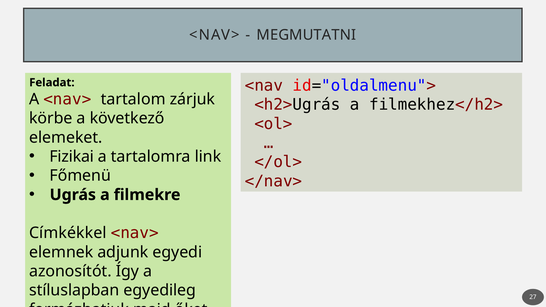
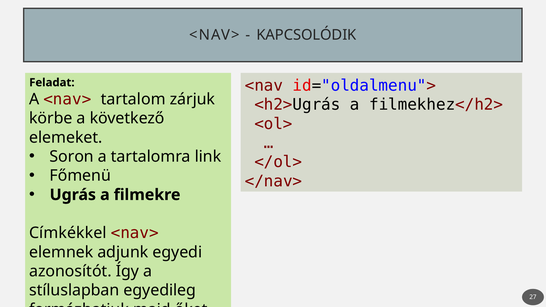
MEGMUTATNI: MEGMUTATNI -> KAPCSOLÓDIK
Fizikai: Fizikai -> Soron
